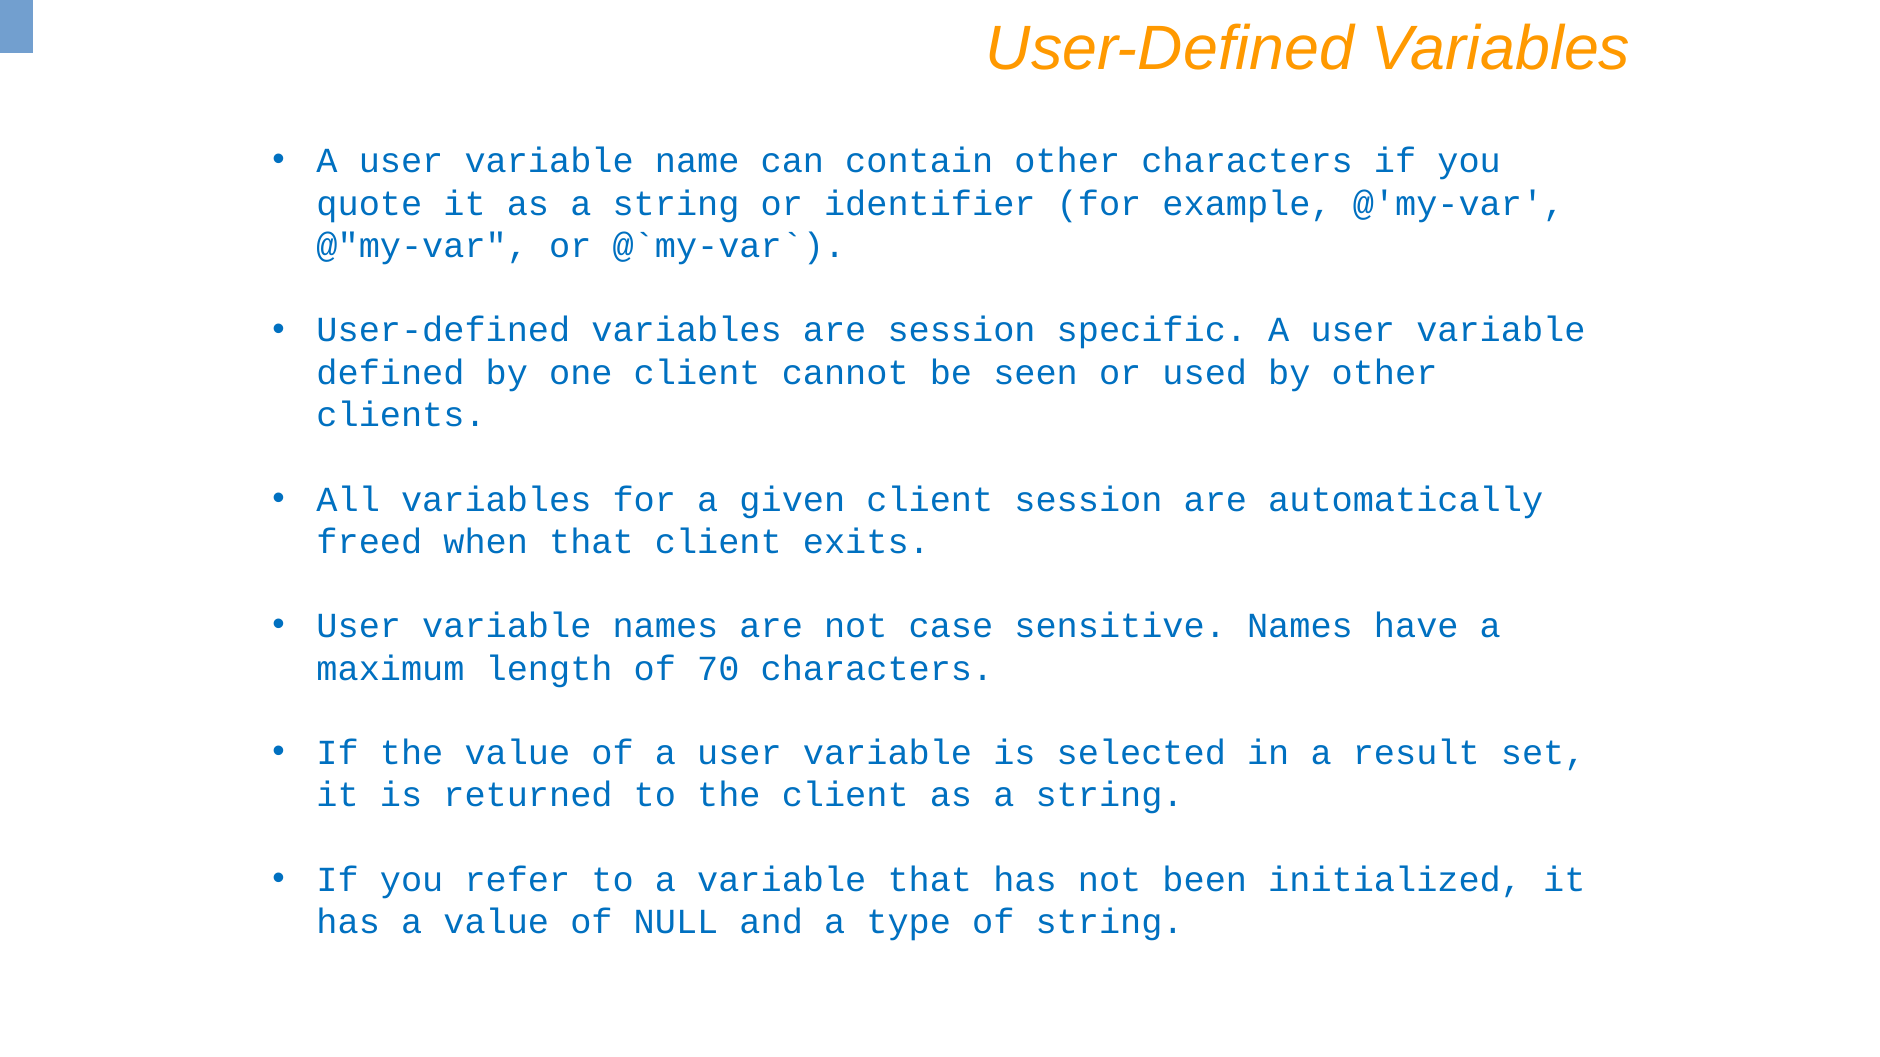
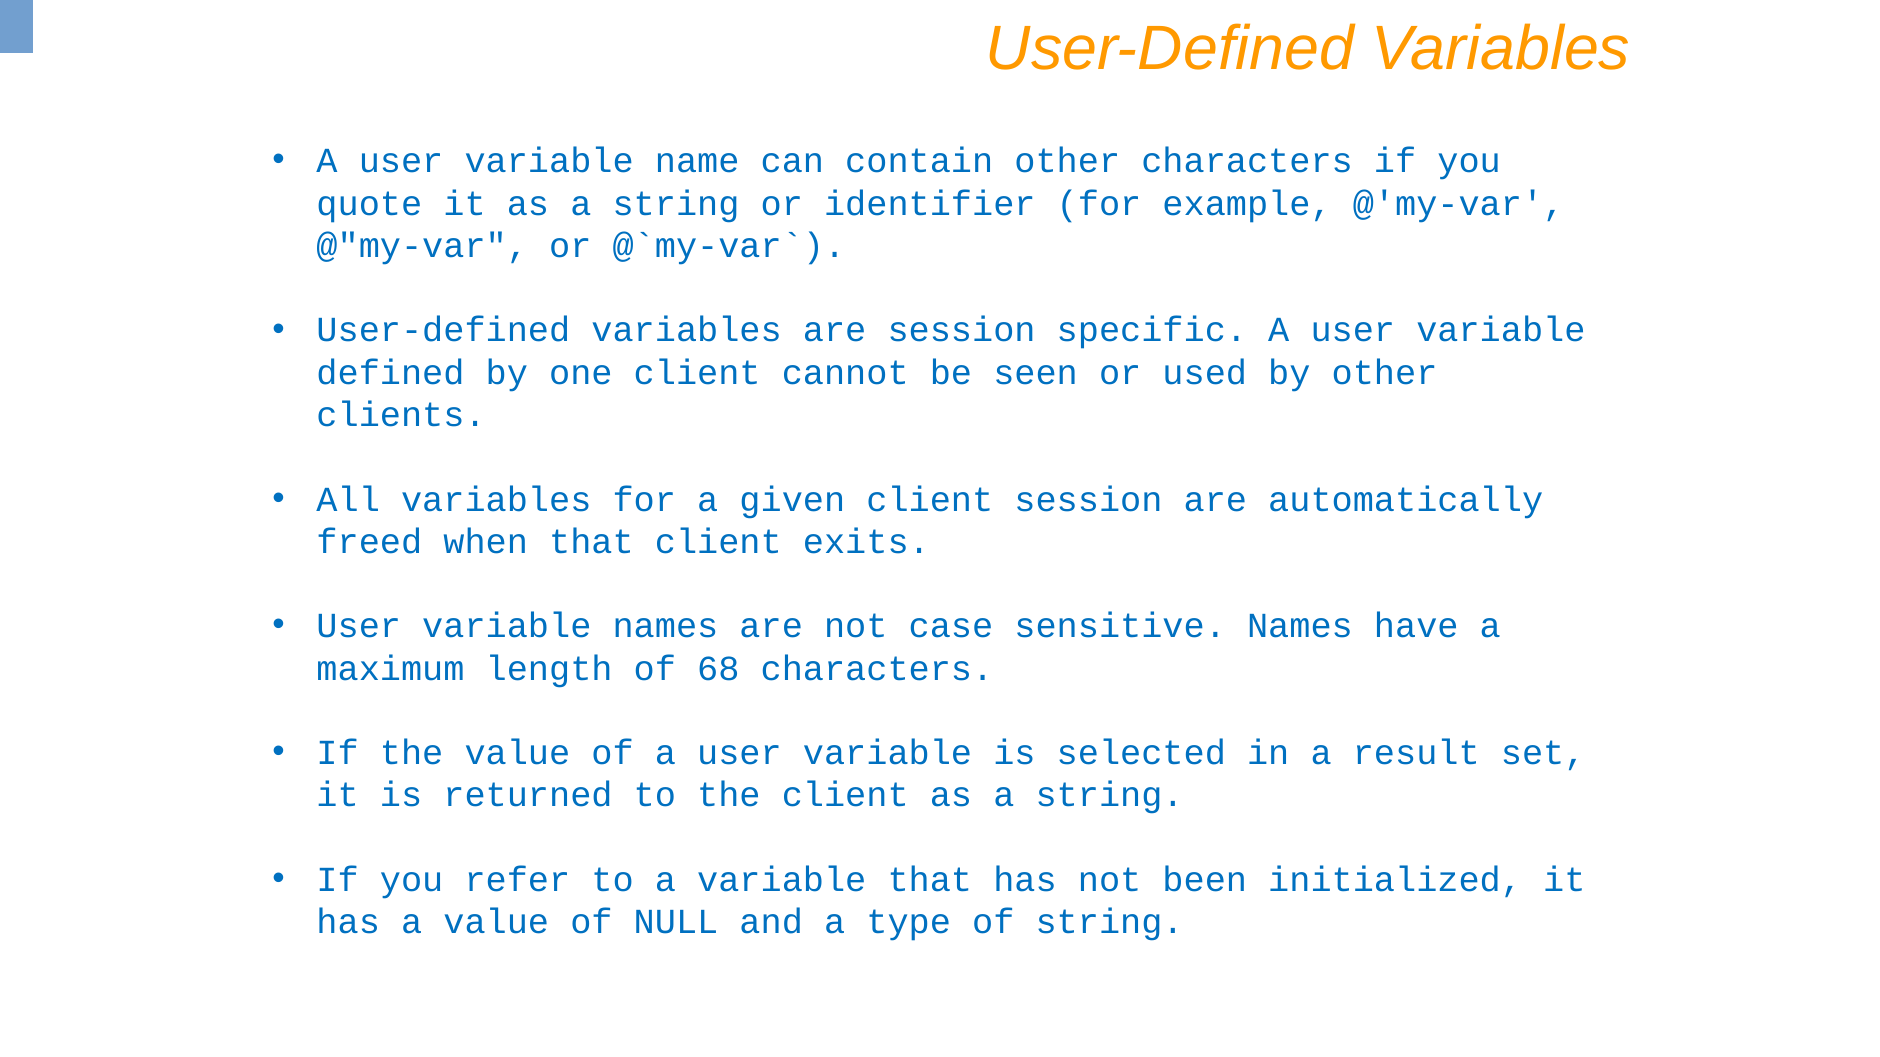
70: 70 -> 68
